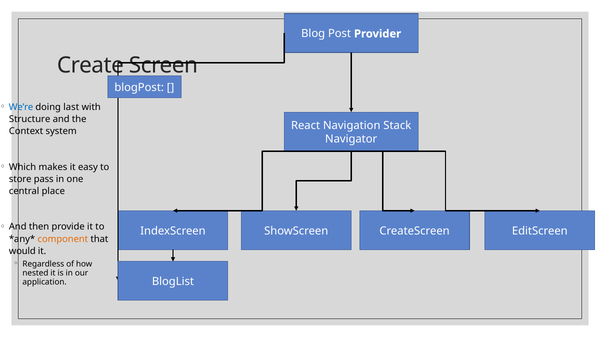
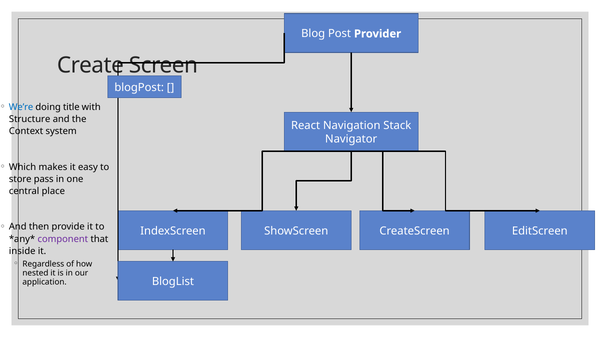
last: last -> title
component colour: orange -> purple
would: would -> inside
